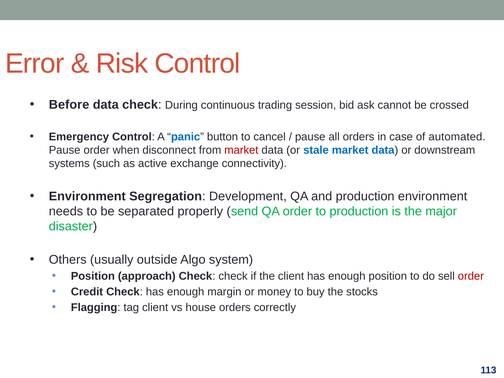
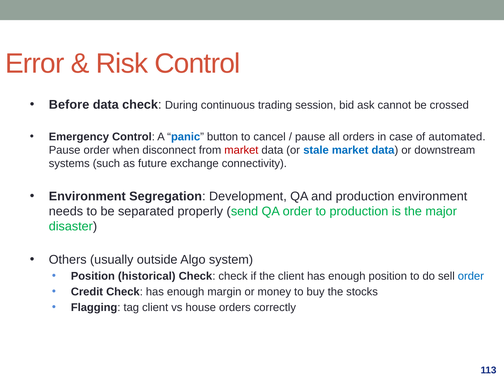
active: active -> future
approach: approach -> historical
order at (471, 276) colour: red -> blue
